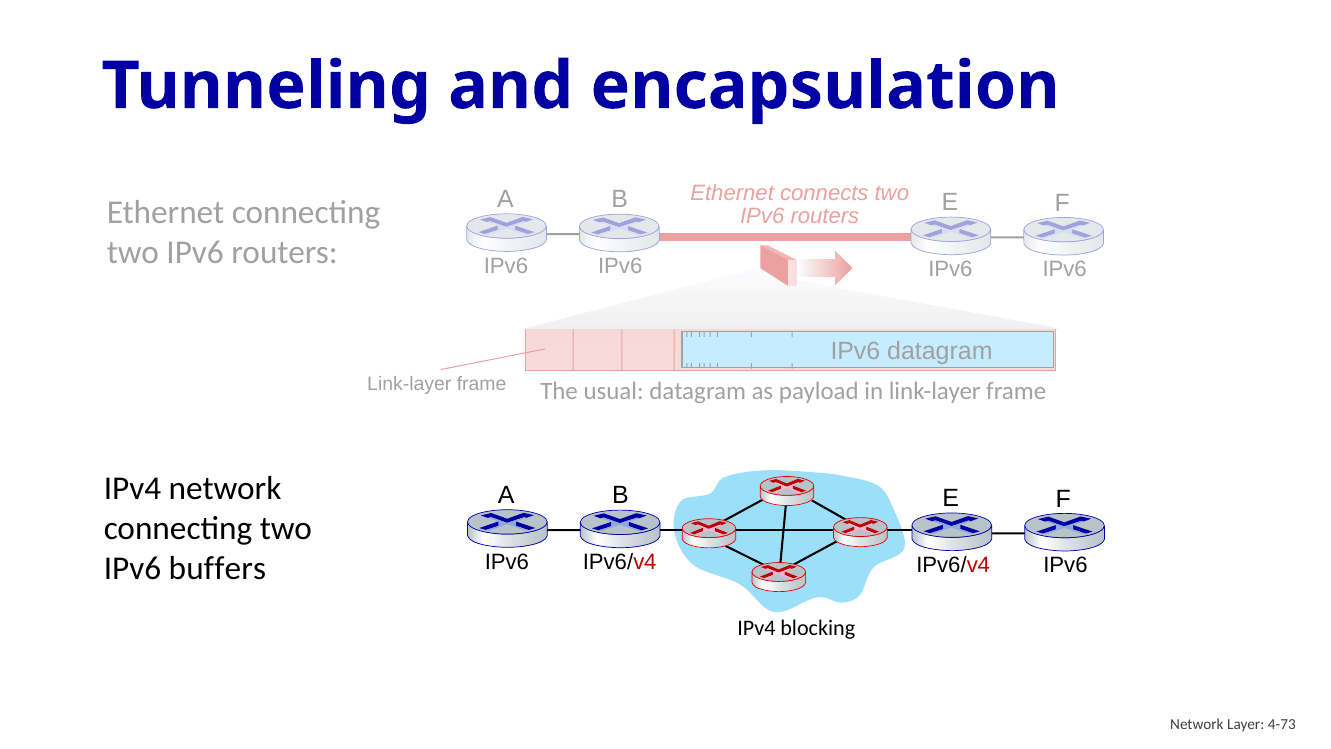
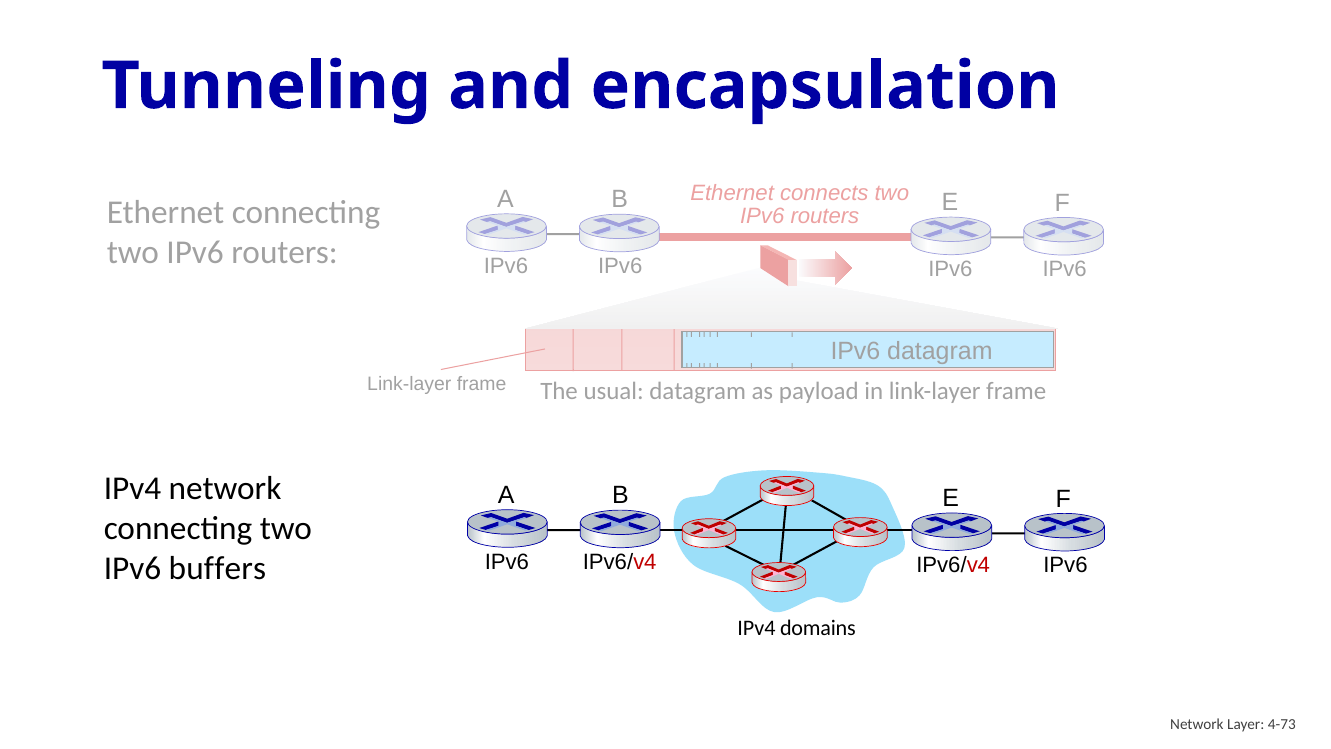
blocking: blocking -> domains
